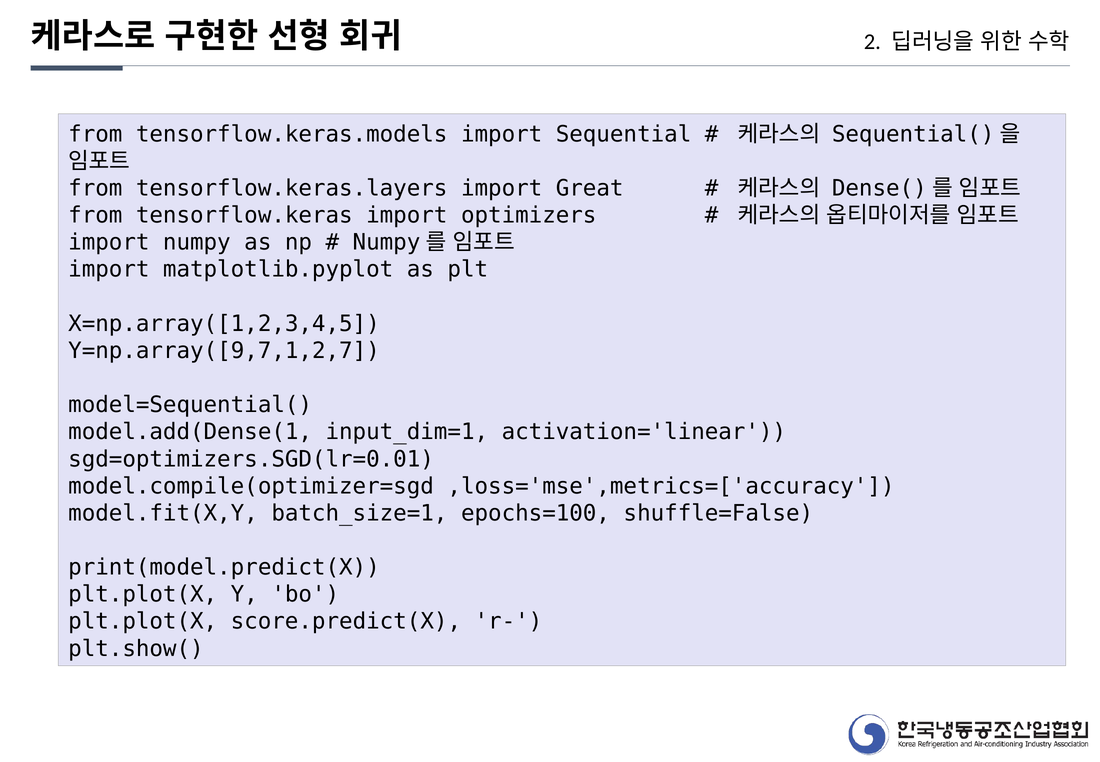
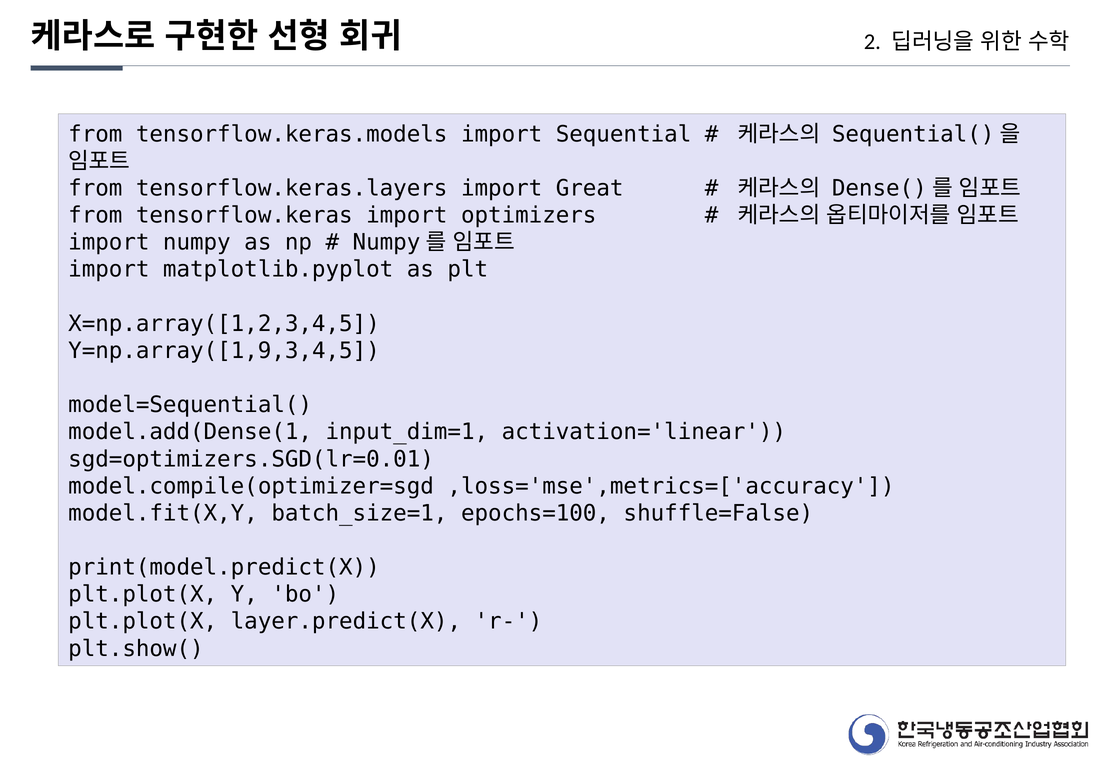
Y=np.array([9,7,1,2,7: Y=np.array([9,7,1,2,7 -> Y=np.array([1,9,3,4,5
score.predict(X: score.predict(X -> layer.predict(X
